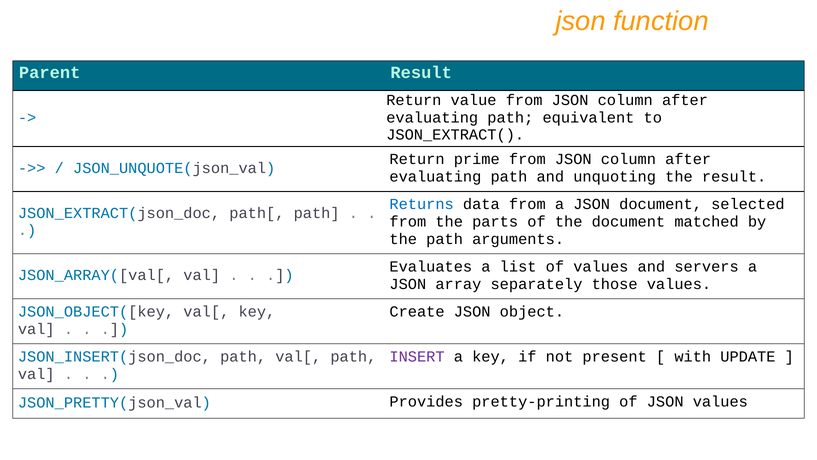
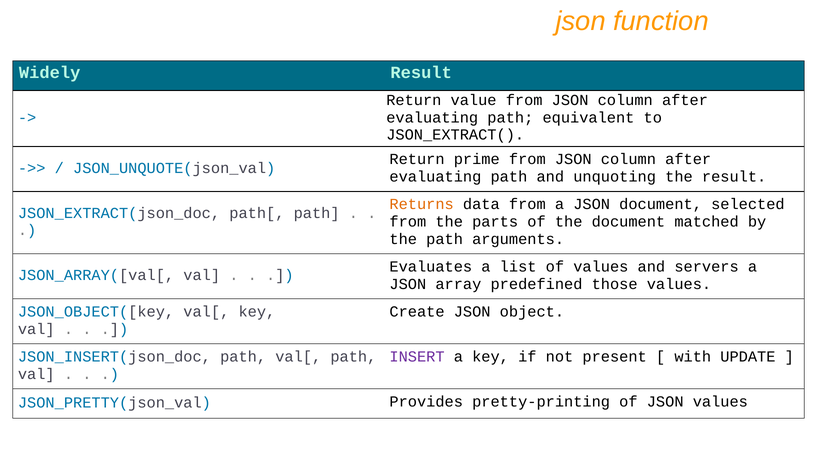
Parent: Parent -> Widely
Returns colour: blue -> orange
separately: separately -> predefined
